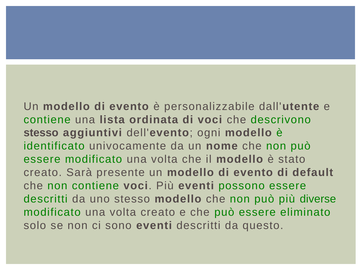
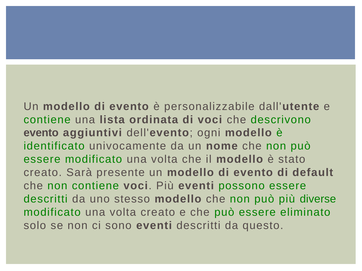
stesso at (41, 133): stesso -> evento
